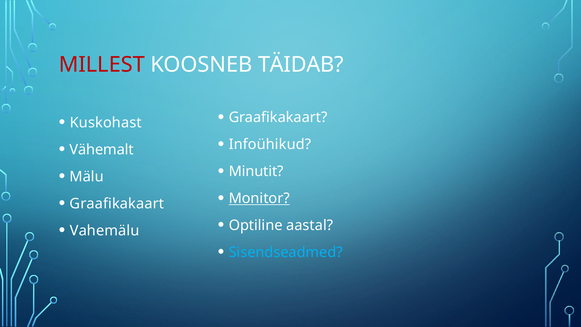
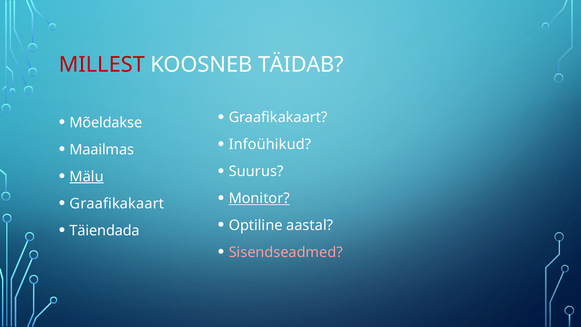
Kuskohast: Kuskohast -> Mõeldakse
Vähemalt: Vähemalt -> Maailmas
Minutit: Minutit -> Suurus
Mälu underline: none -> present
Vahemälu: Vahemälu -> Täiendada
Sisendseadmed colour: light blue -> pink
